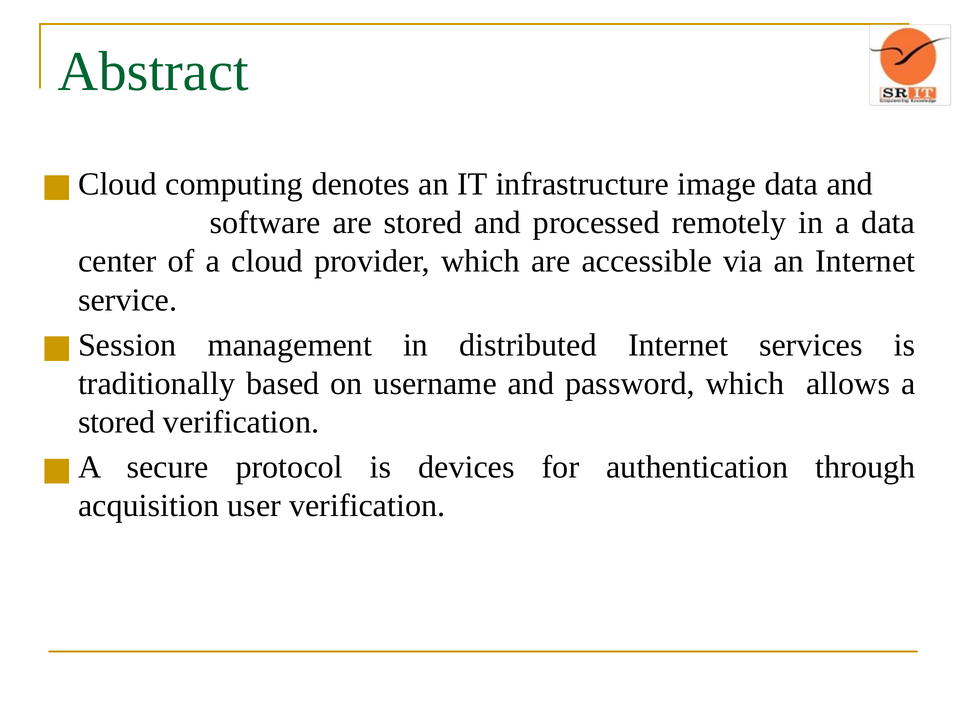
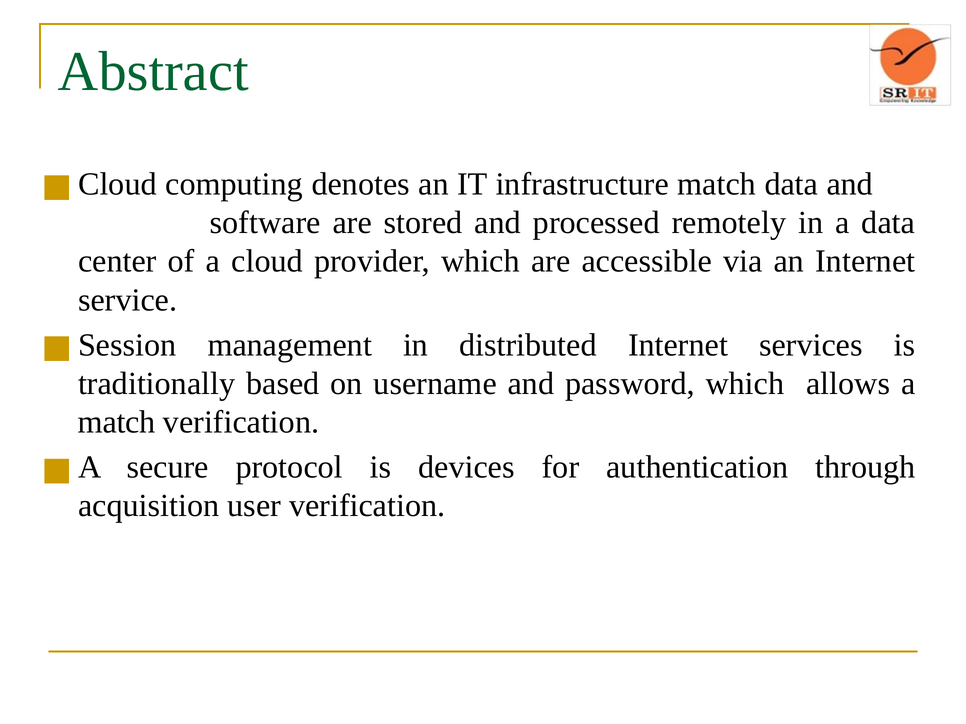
infrastructure image: image -> match
stored at (117, 422): stored -> match
